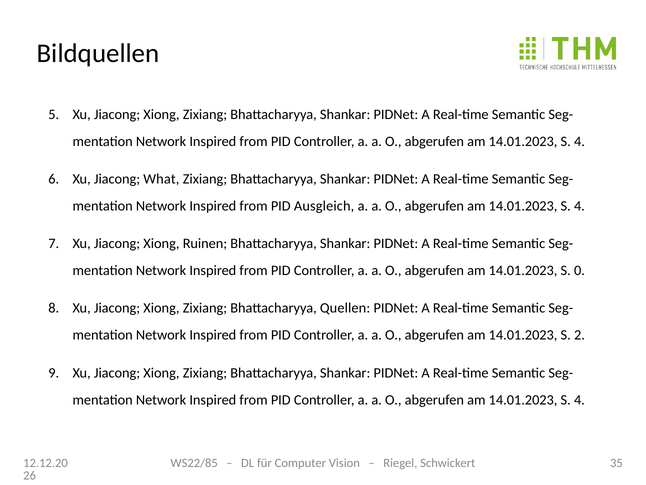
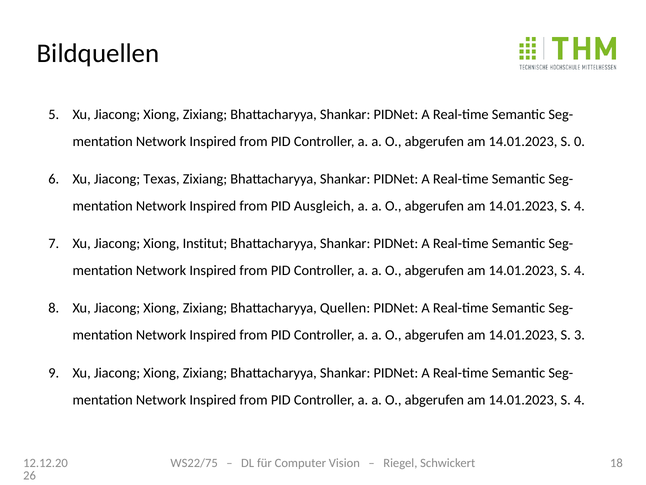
4 at (579, 141): 4 -> 0
What: What -> Texas
Ruinen: Ruinen -> Institut
0 at (579, 270): 0 -> 4
2: 2 -> 3
WS22/85: WS22/85 -> WS22/75
35: 35 -> 18
